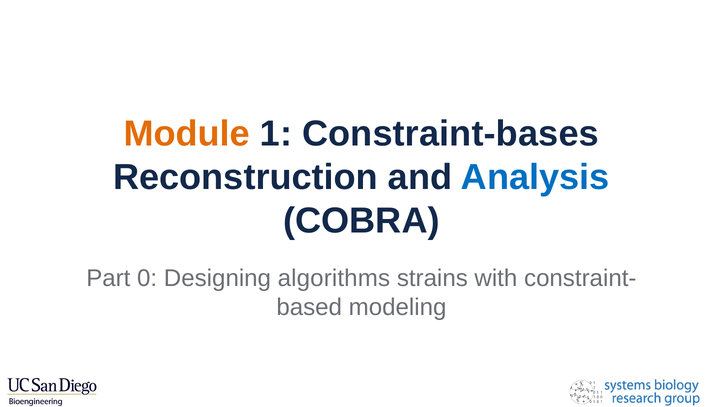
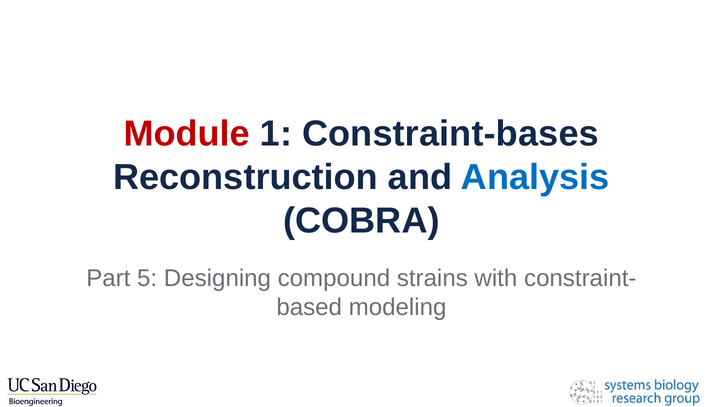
Module colour: orange -> red
0: 0 -> 5
algorithms: algorithms -> compound
